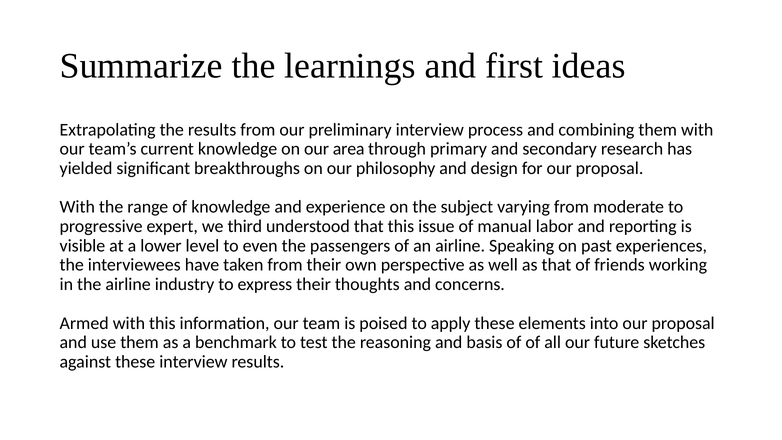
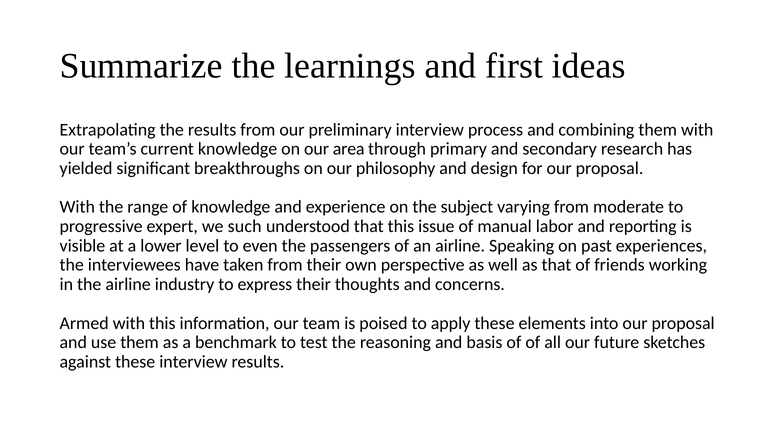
third: third -> such
